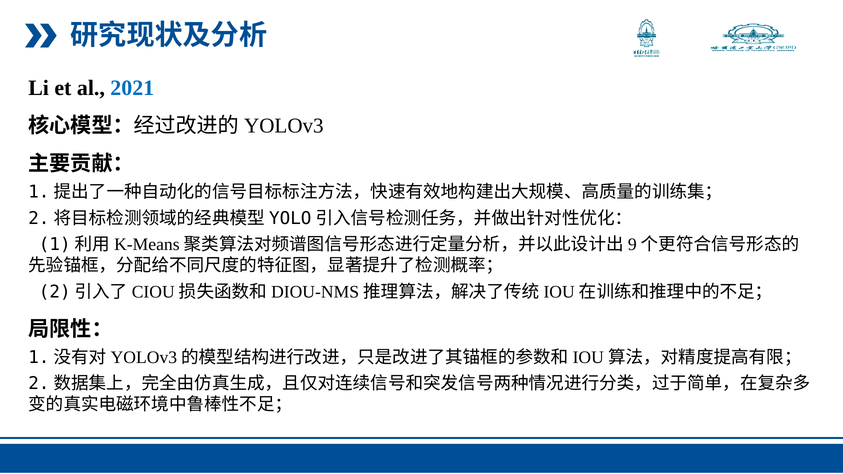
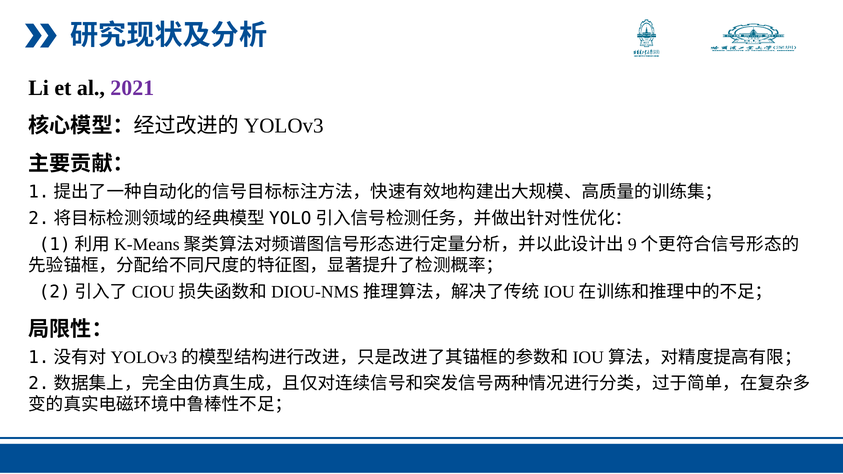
2021 colour: blue -> purple
